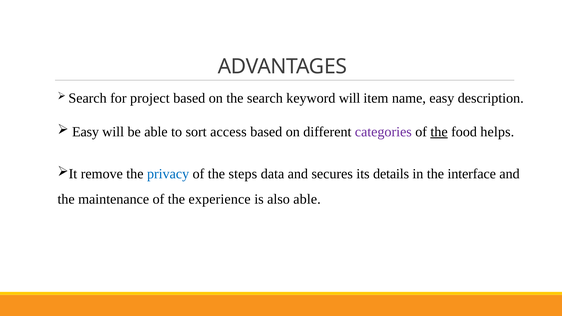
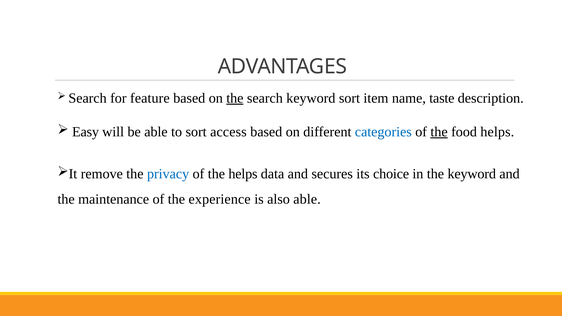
project: project -> feature
the at (235, 98) underline: none -> present
keyword will: will -> sort
name easy: easy -> taste
categories colour: purple -> blue
the steps: steps -> helps
details: details -> choice
the interface: interface -> keyword
